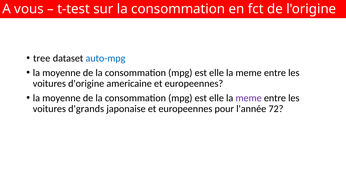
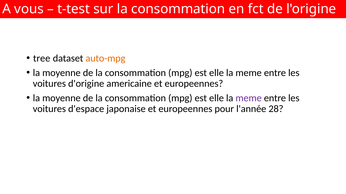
auto-mpg colour: blue -> orange
d'grands: d'grands -> d'espace
72: 72 -> 28
